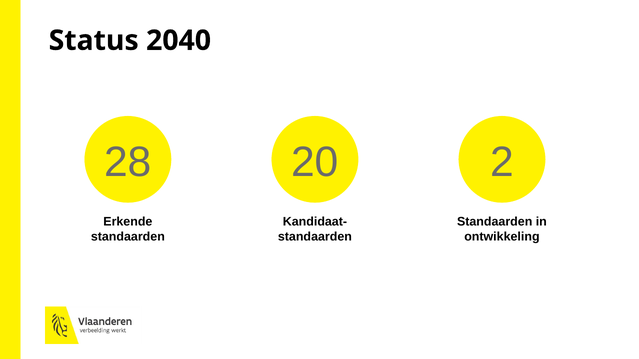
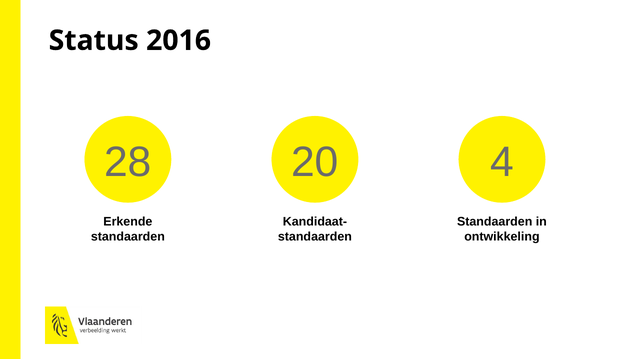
2040: 2040 -> 2016
2: 2 -> 4
